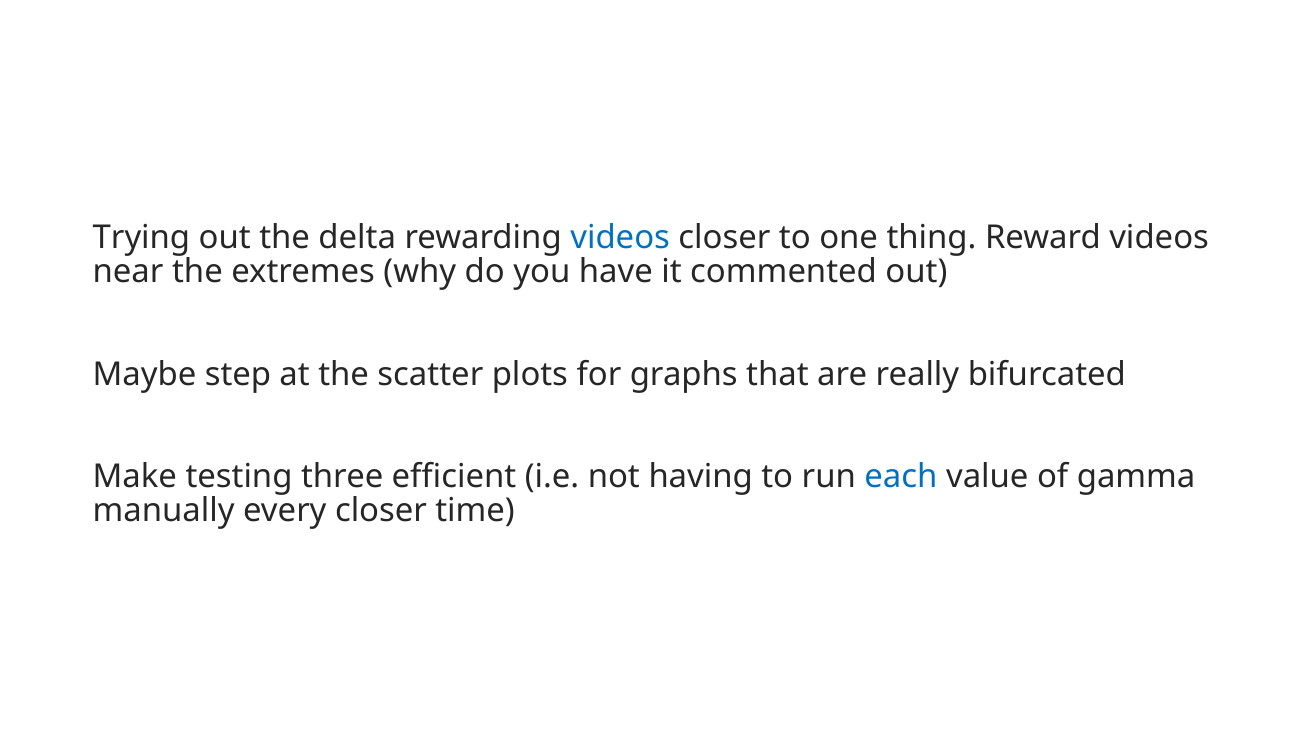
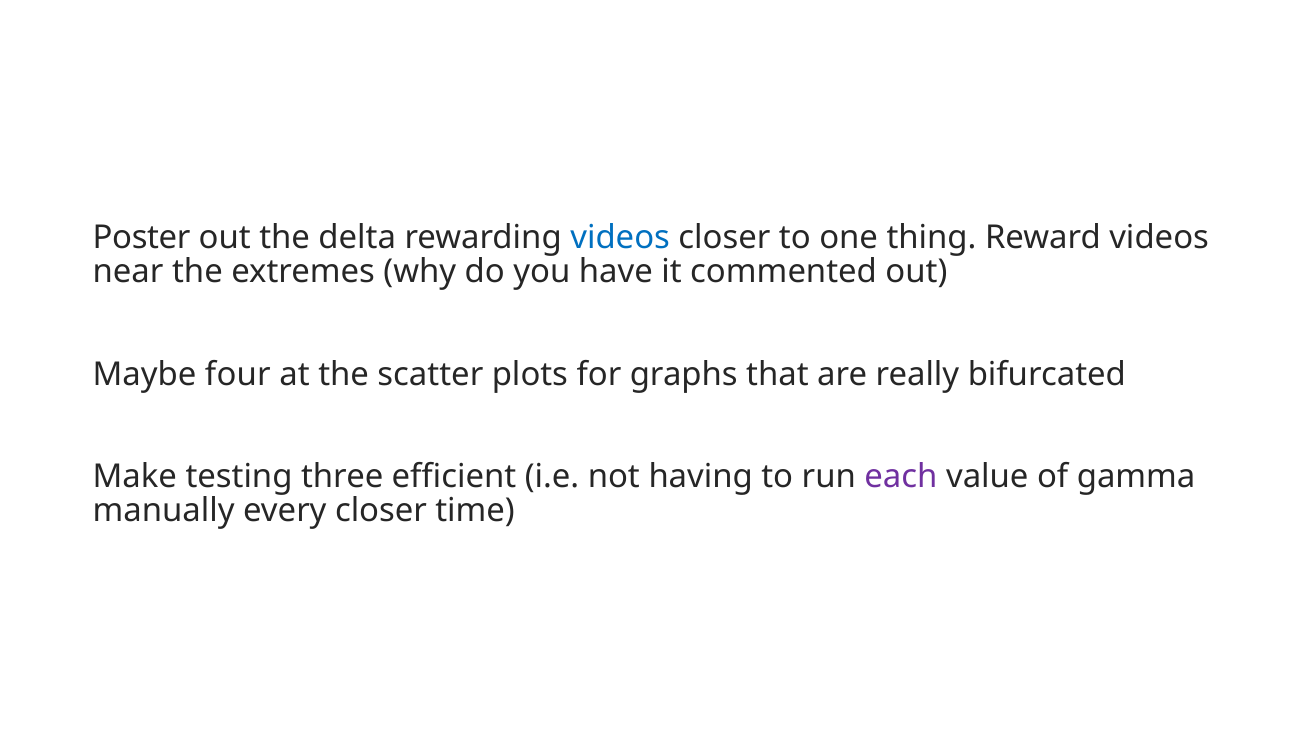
Trying: Trying -> Poster
step: step -> four
each colour: blue -> purple
